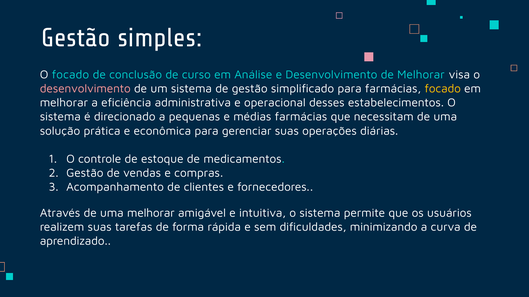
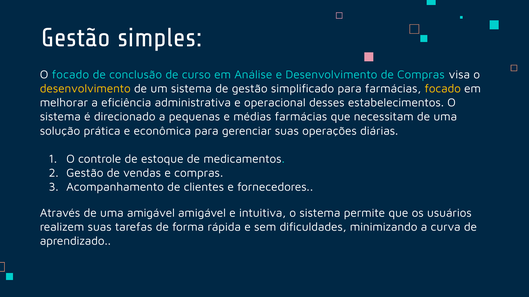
de Melhorar: Melhorar -> Compras
desenvolvimento at (85, 89) colour: pink -> yellow
uma melhorar: melhorar -> amigável
